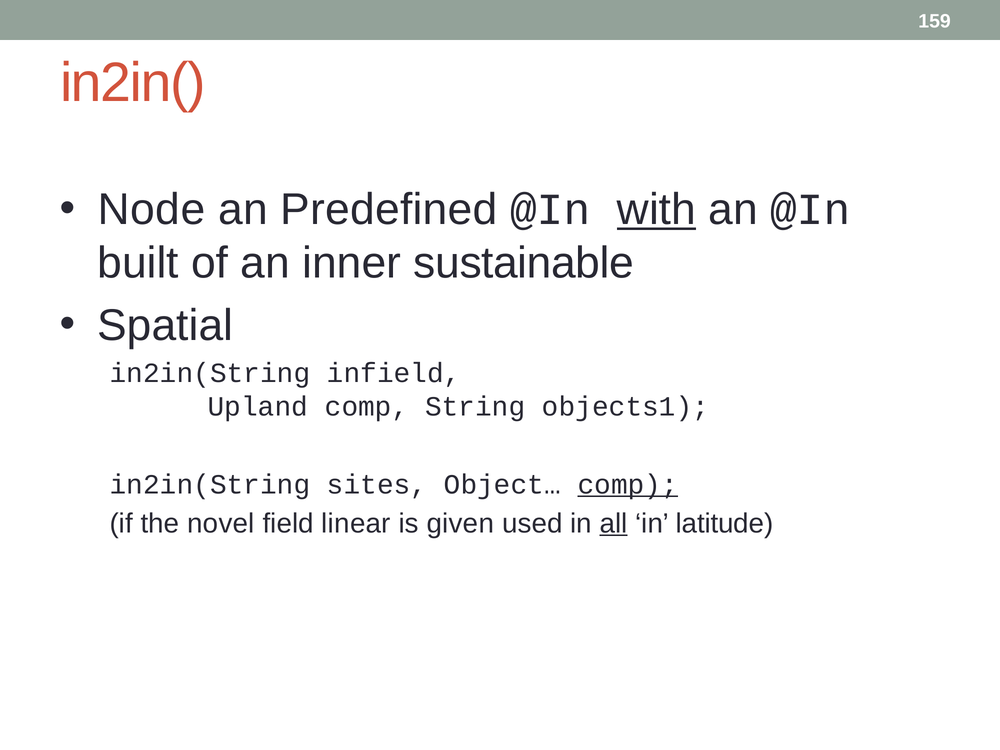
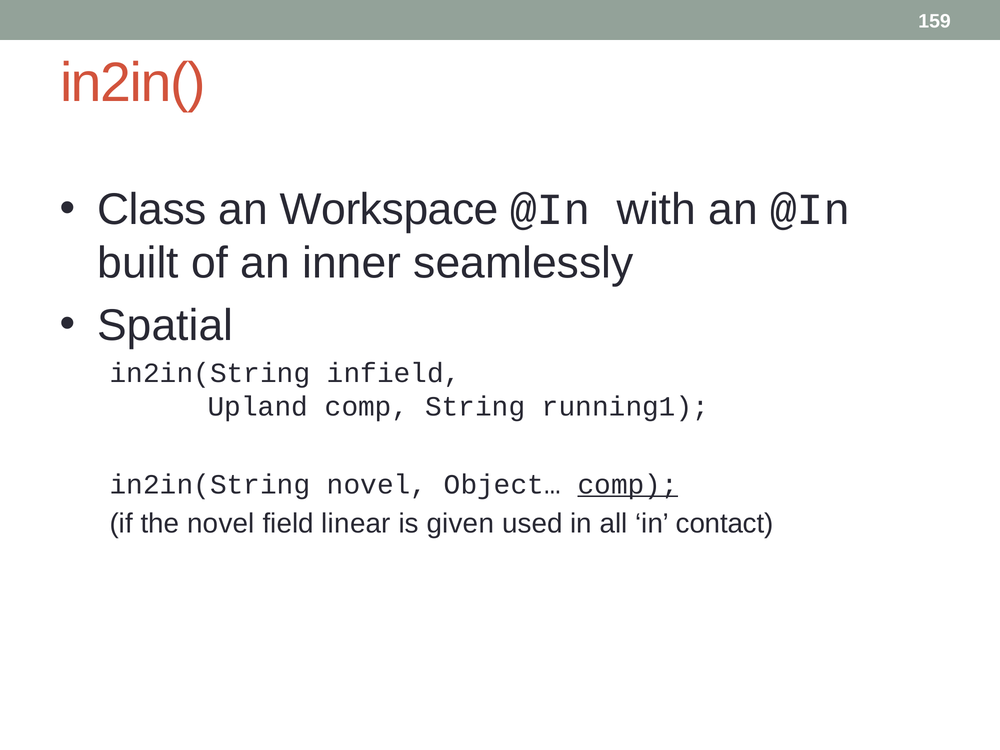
Node: Node -> Class
Predefined: Predefined -> Workspace
with underline: present -> none
sustainable: sustainable -> seamlessly
objects1: objects1 -> running1
in2in(String sites: sites -> novel
all underline: present -> none
latitude: latitude -> contact
